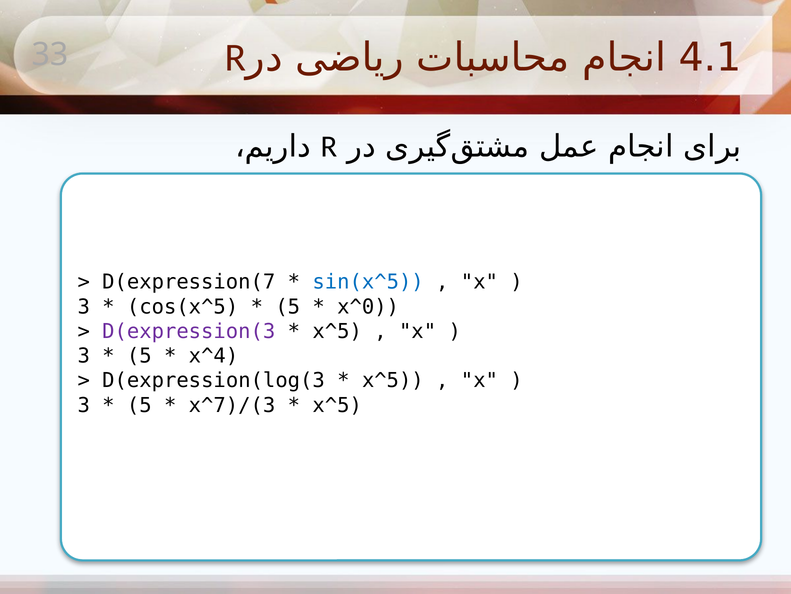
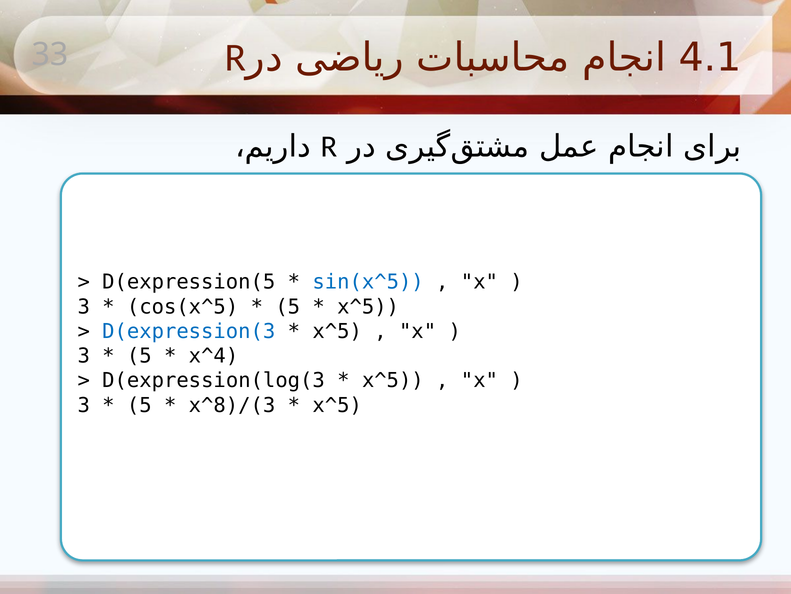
D(expression(7: D(expression(7 -> D(expression(5
x^0 at (368, 306): x^0 -> x^5
D(expression(3 colour: purple -> blue
x^7)/(3: x^7)/(3 -> x^8)/(3
